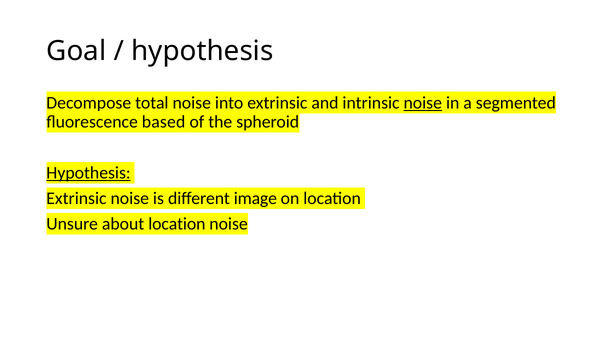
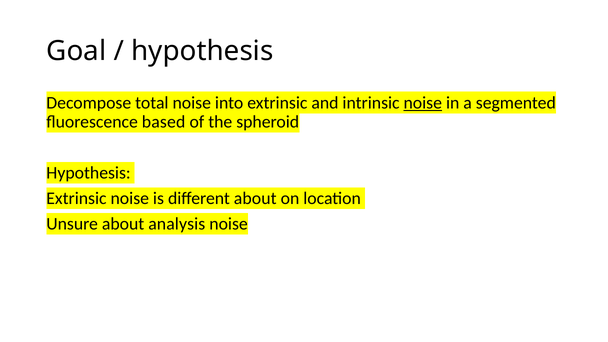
Hypothesis at (89, 173) underline: present -> none
different image: image -> about
about location: location -> analysis
